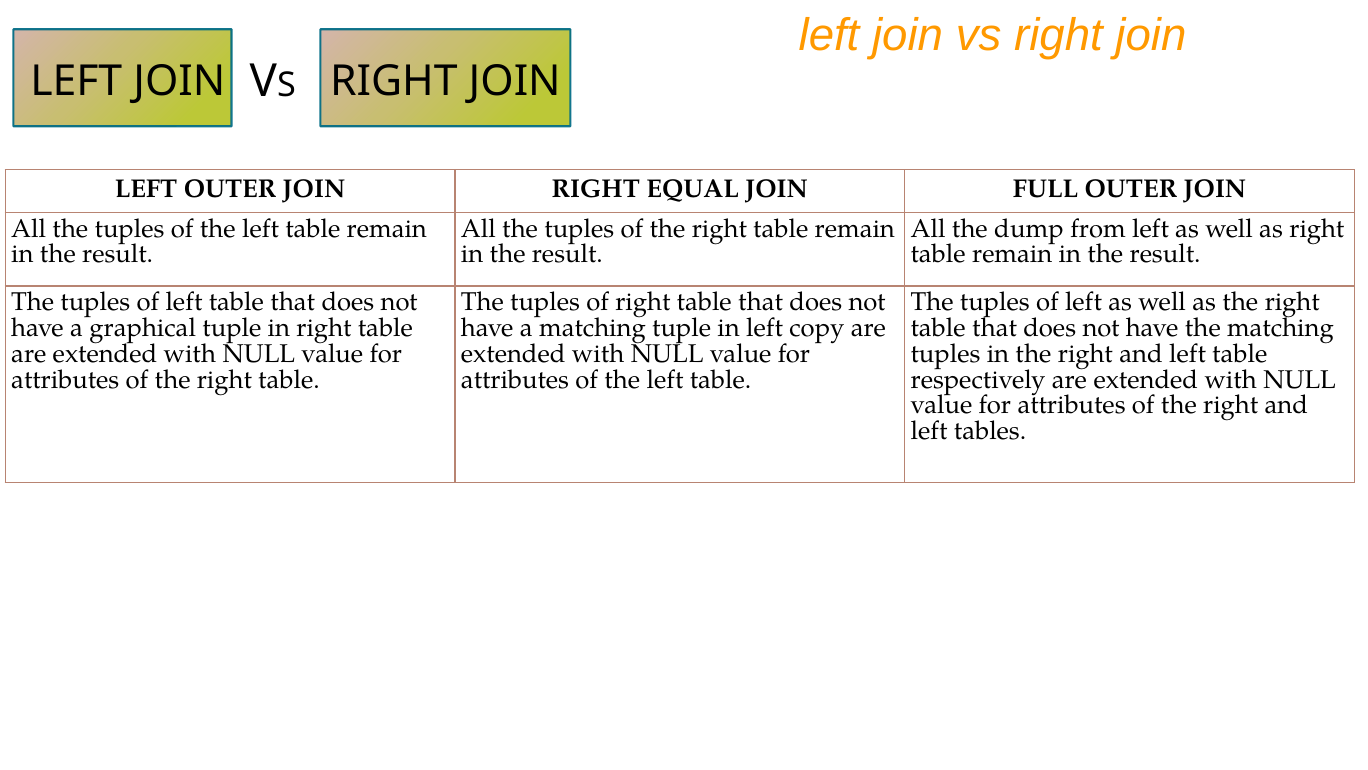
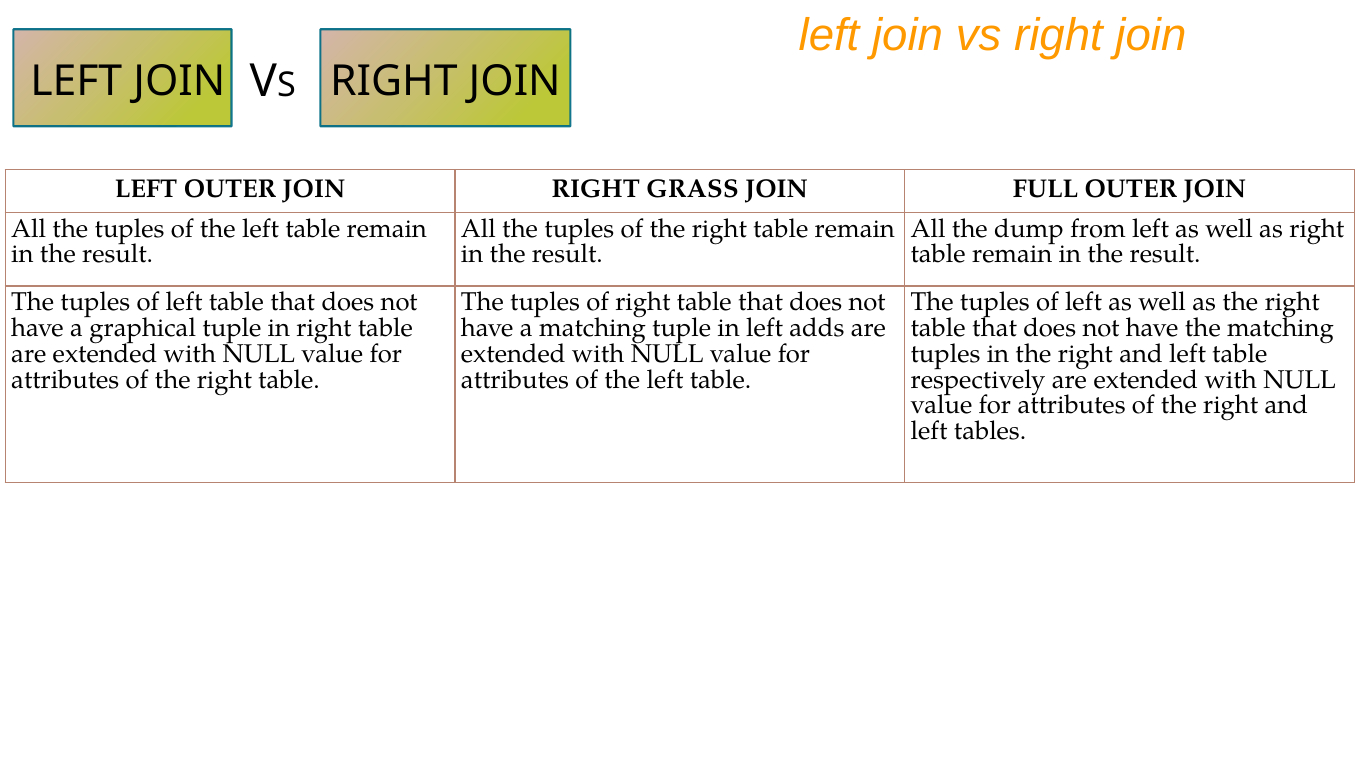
EQUAL: EQUAL -> GRASS
copy: copy -> adds
